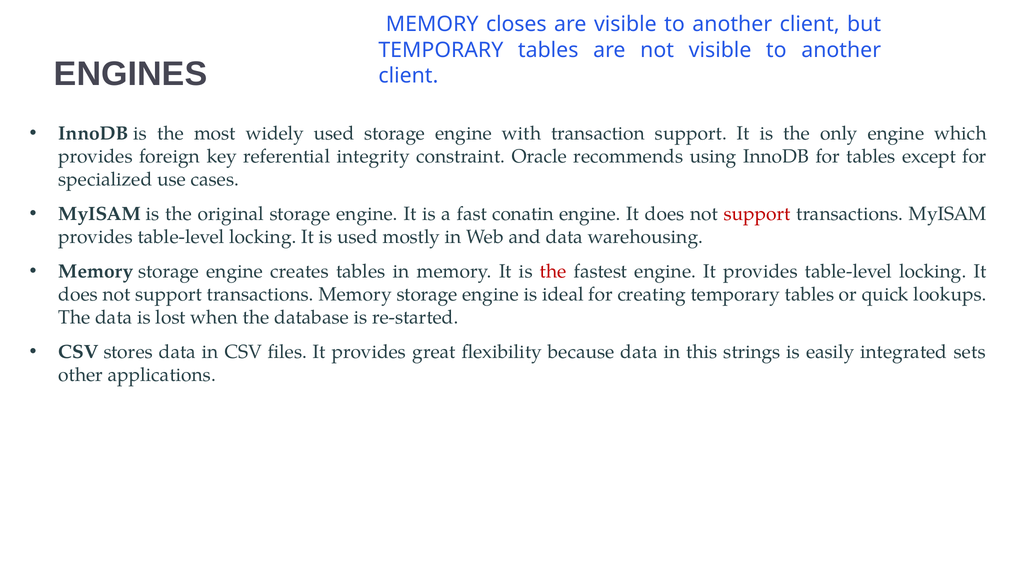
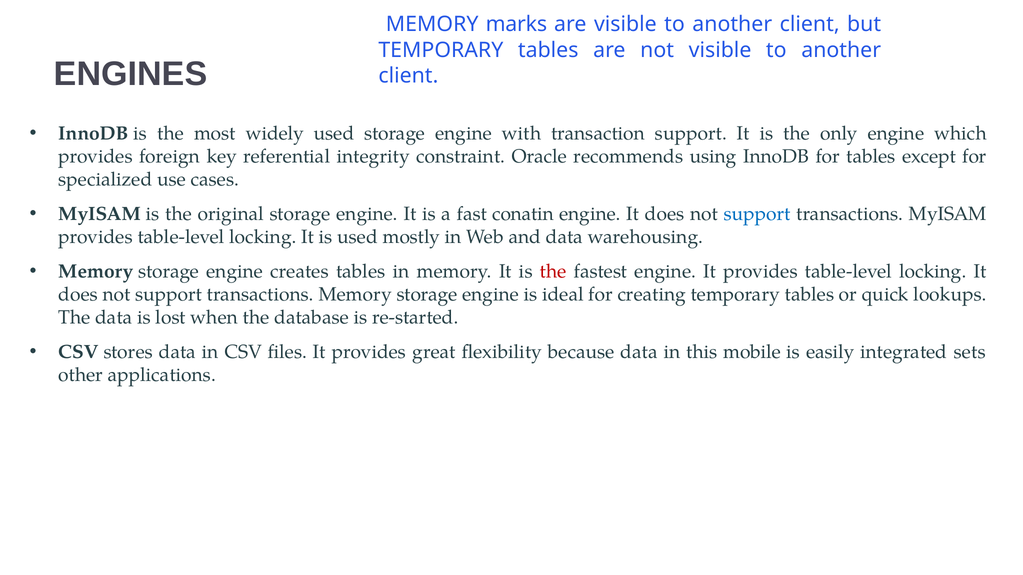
closes: closes -> marks
support at (757, 214) colour: red -> blue
strings: strings -> mobile
